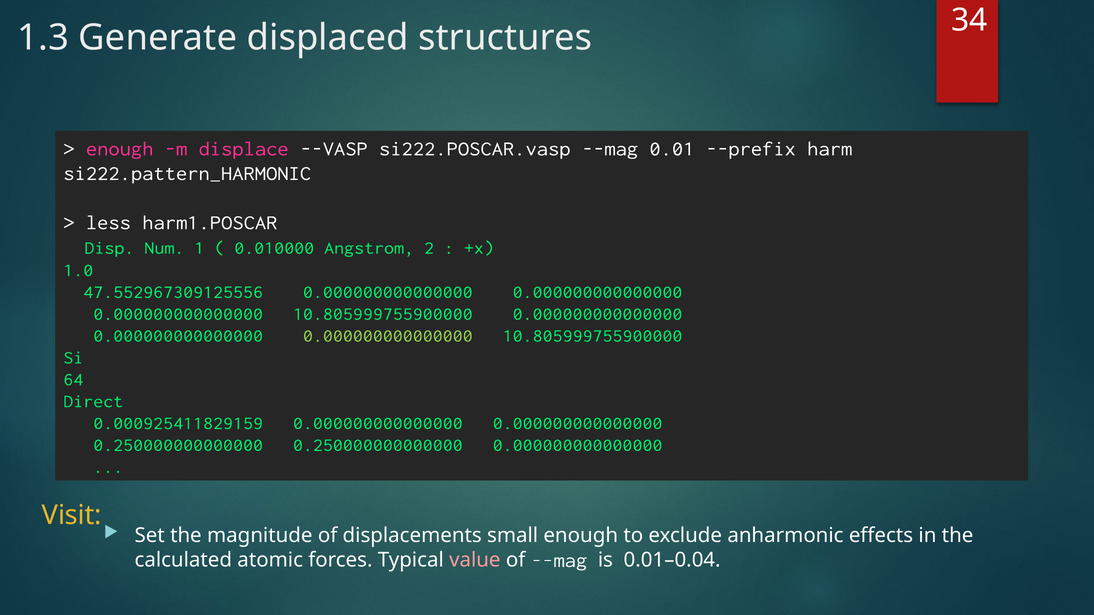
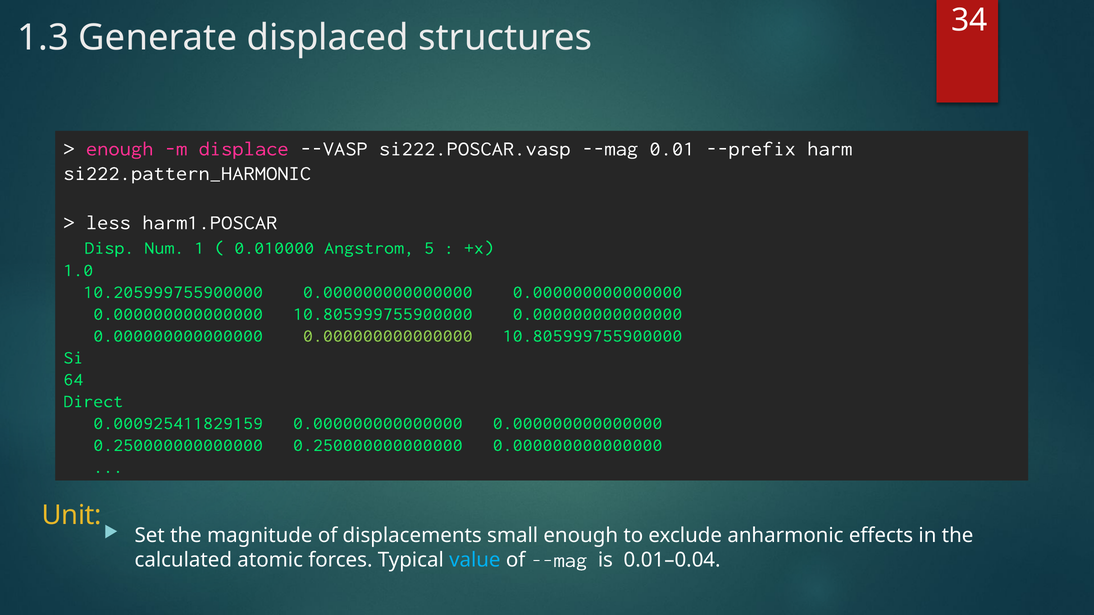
2: 2 -> 5
47.552967309125556: 47.552967309125556 -> 10.205999755900000
Visit: Visit -> Unit
value colour: pink -> light blue
